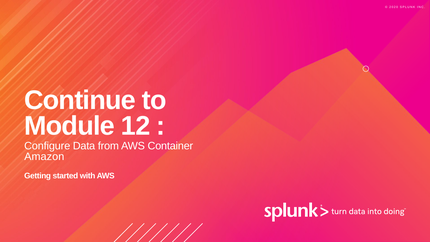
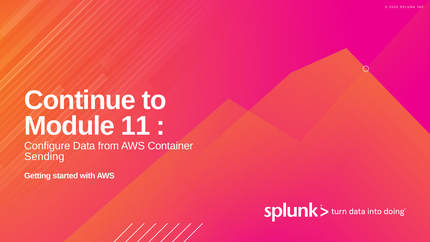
12: 12 -> 11
Amazon: Amazon -> Sending
